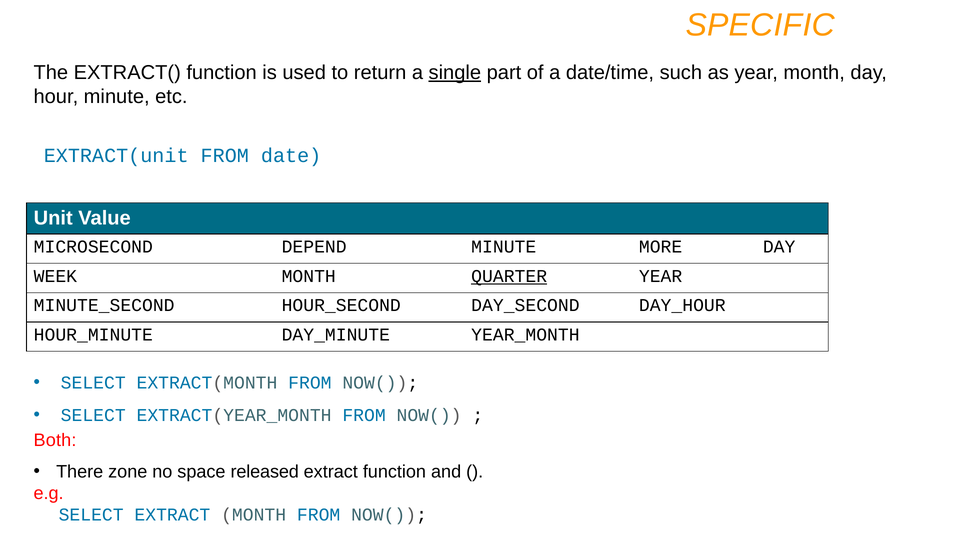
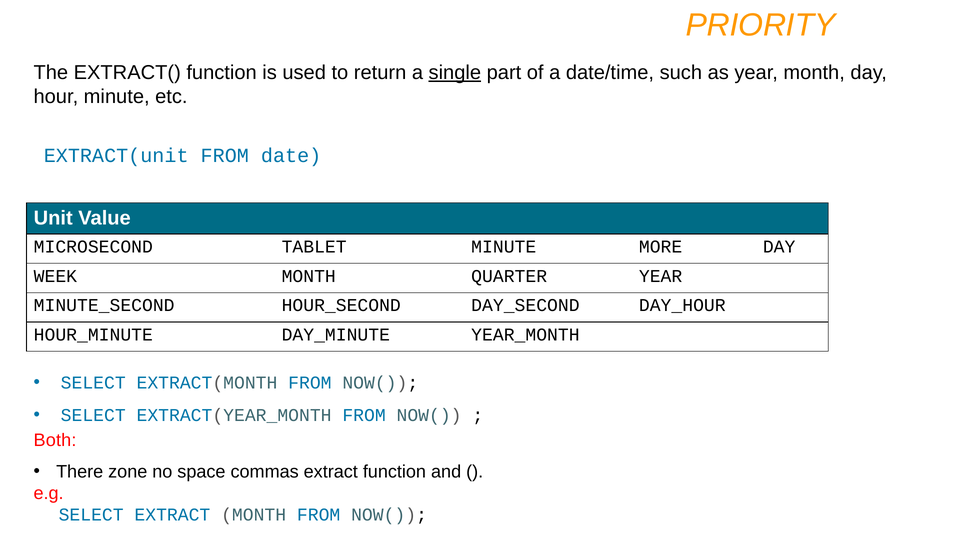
SPECIFIC: SPECIFIC -> PRIORITY
DEPEND: DEPEND -> TABLET
QUARTER underline: present -> none
released: released -> commas
